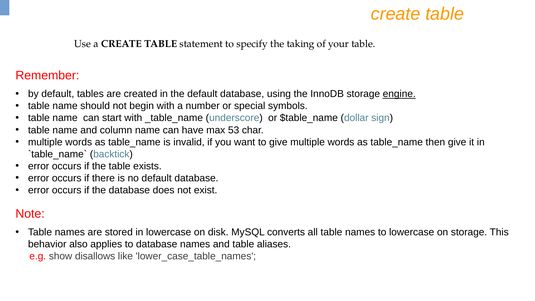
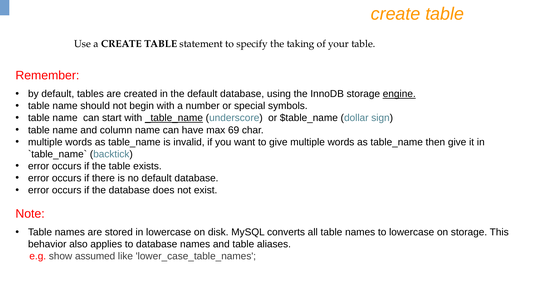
_table_name underline: none -> present
53: 53 -> 69
disallows: disallows -> assumed
